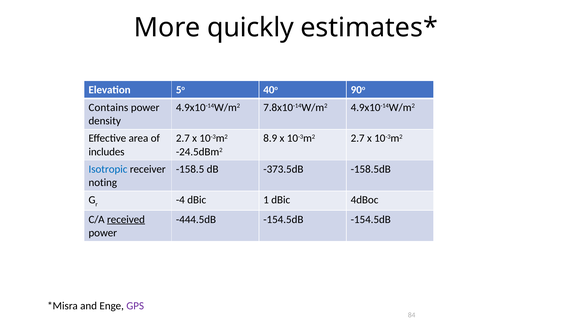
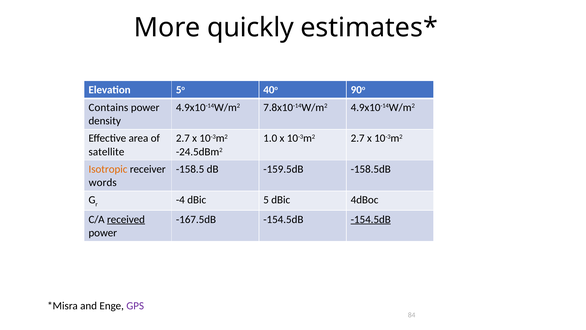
8.9: 8.9 -> 1.0
includes: includes -> satellite
Isotropic colour: blue -> orange
-373.5dB: -373.5dB -> -159.5dB
noting: noting -> words
1: 1 -> 5
-444.5dB: -444.5dB -> -167.5dB
-154.5dB at (371, 219) underline: none -> present
